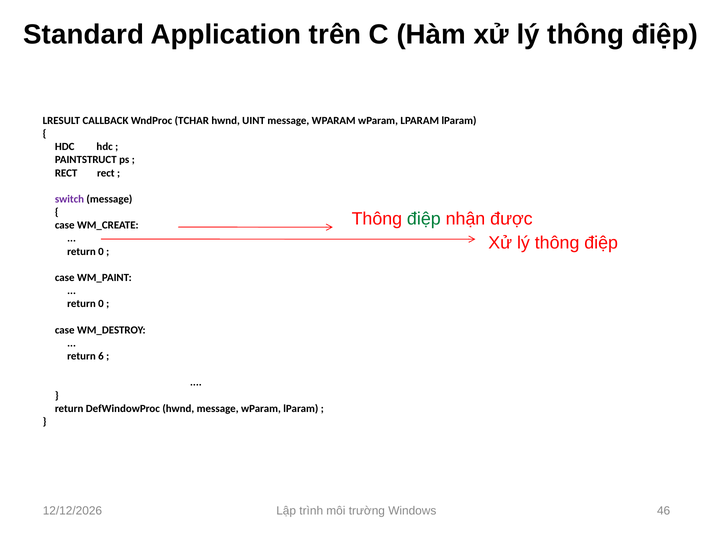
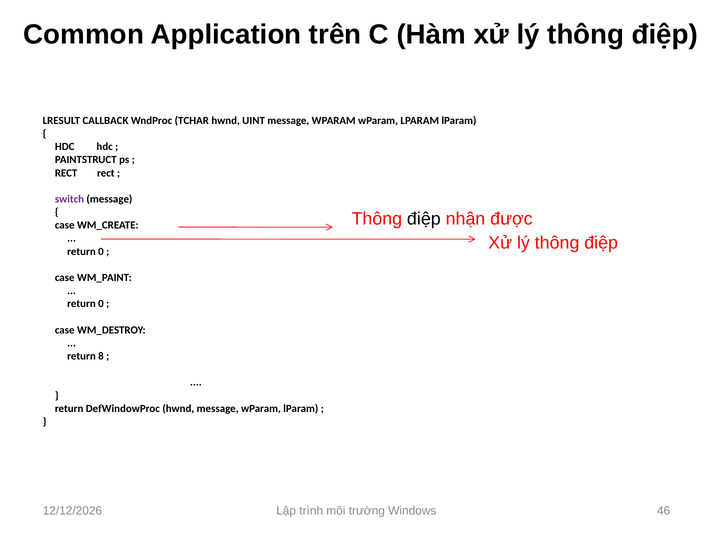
Standard: Standard -> Common
điệp at (424, 219) colour: green -> black
6: 6 -> 8
